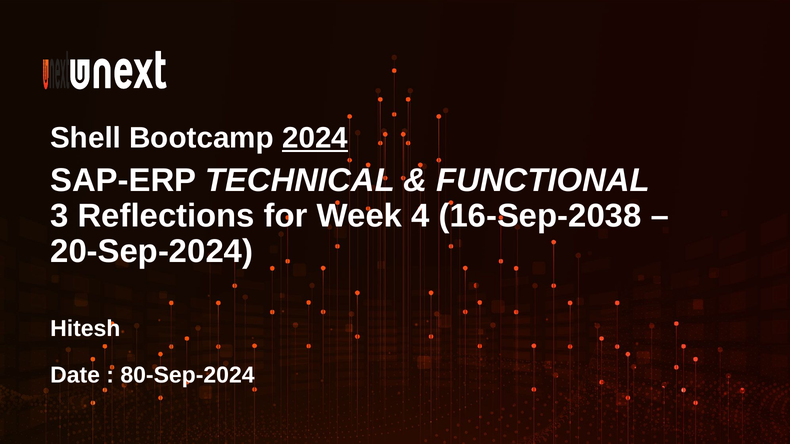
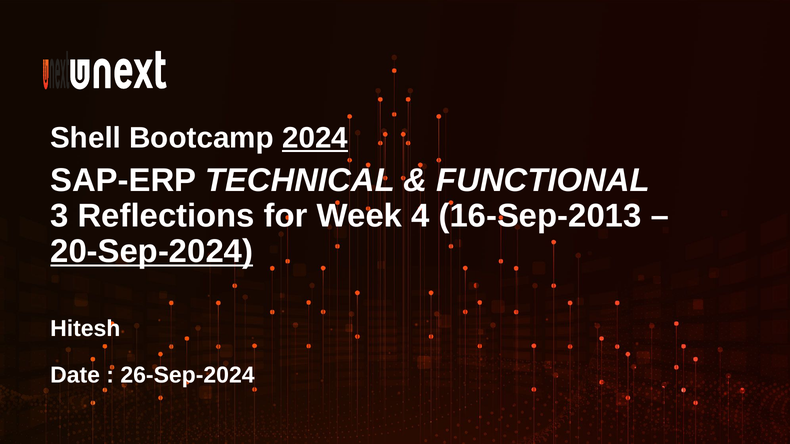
16-Sep-2038: 16-Sep-2038 -> 16-Sep-2013
20-Sep-2024 underline: none -> present
80-Sep-2024: 80-Sep-2024 -> 26-Sep-2024
